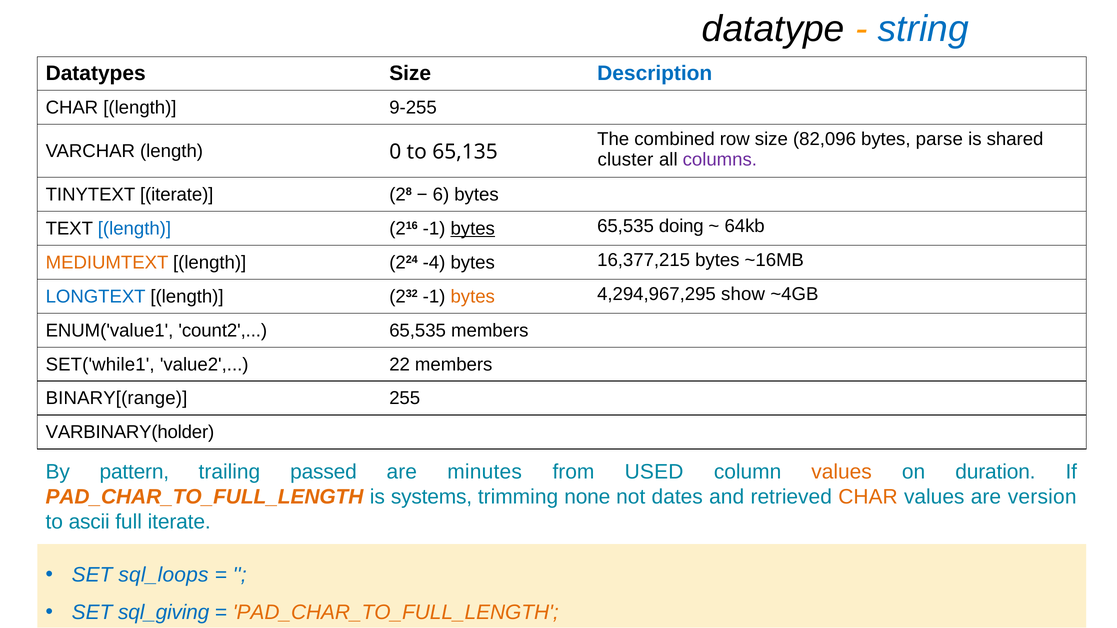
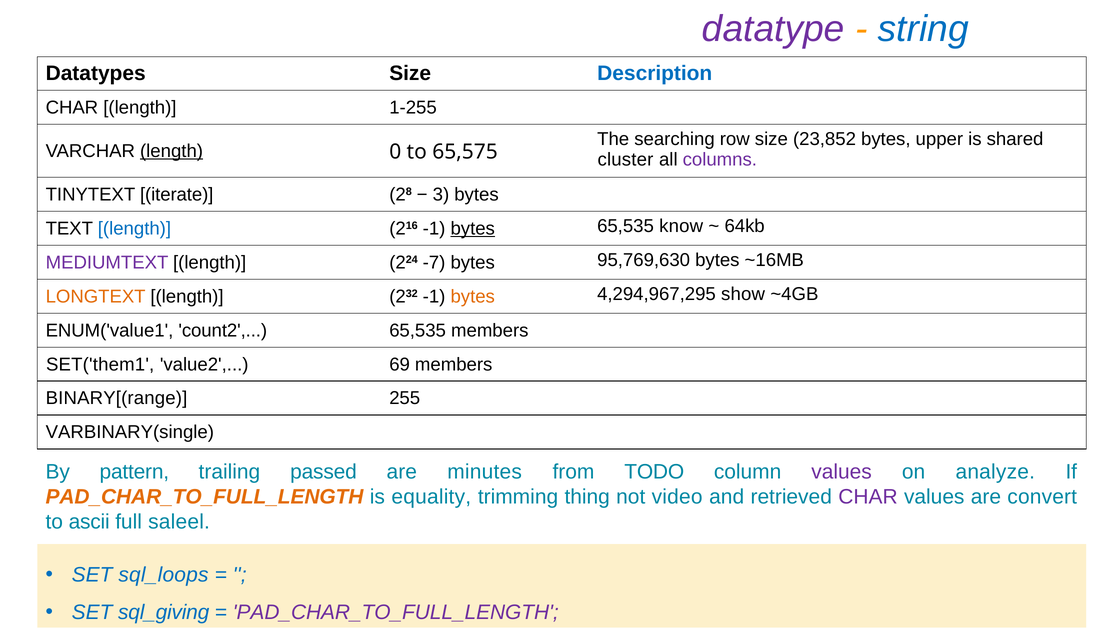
datatype colour: black -> purple
9-255: 9-255 -> 1-255
combined: combined -> searching
82,096: 82,096 -> 23,852
parse: parse -> upper
length at (172, 151) underline: none -> present
65,135: 65,135 -> 65,575
6: 6 -> 3
doing: doing -> know
MEDIUMTEXT colour: orange -> purple
-4: -4 -> -7
16,377,215: 16,377,215 -> 95,769,630
LONGTEXT colour: blue -> orange
SET('while1: SET('while1 -> SET('them1
22: 22 -> 69
VARBINARY(holder: VARBINARY(holder -> VARBINARY(single
USED: USED -> TODO
values at (842, 472) colour: orange -> purple
duration: duration -> analyze
systems: systems -> equality
none: none -> thing
dates: dates -> video
CHAR at (868, 497) colour: orange -> purple
version: version -> convert
full iterate: iterate -> saleel
PAD_CHAR_TO_FULL_LENGTH at (396, 613) colour: orange -> purple
